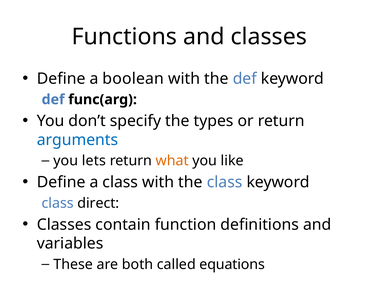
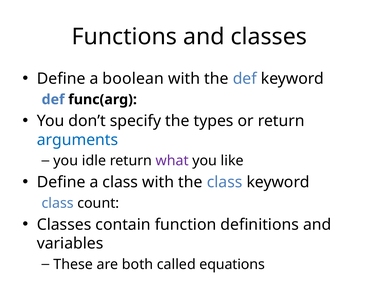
lets: lets -> idle
what colour: orange -> purple
direct: direct -> count
